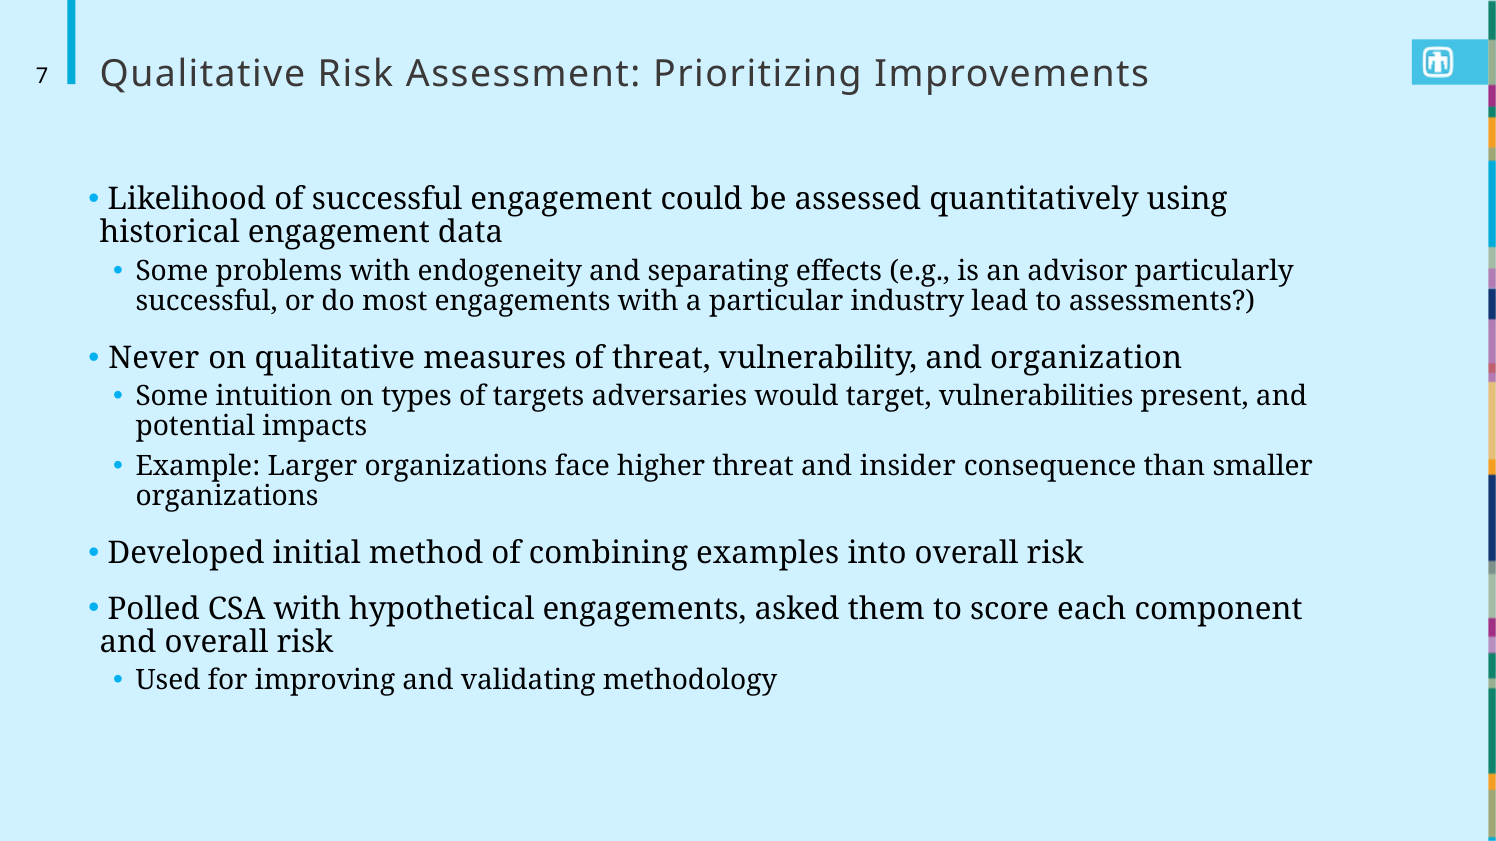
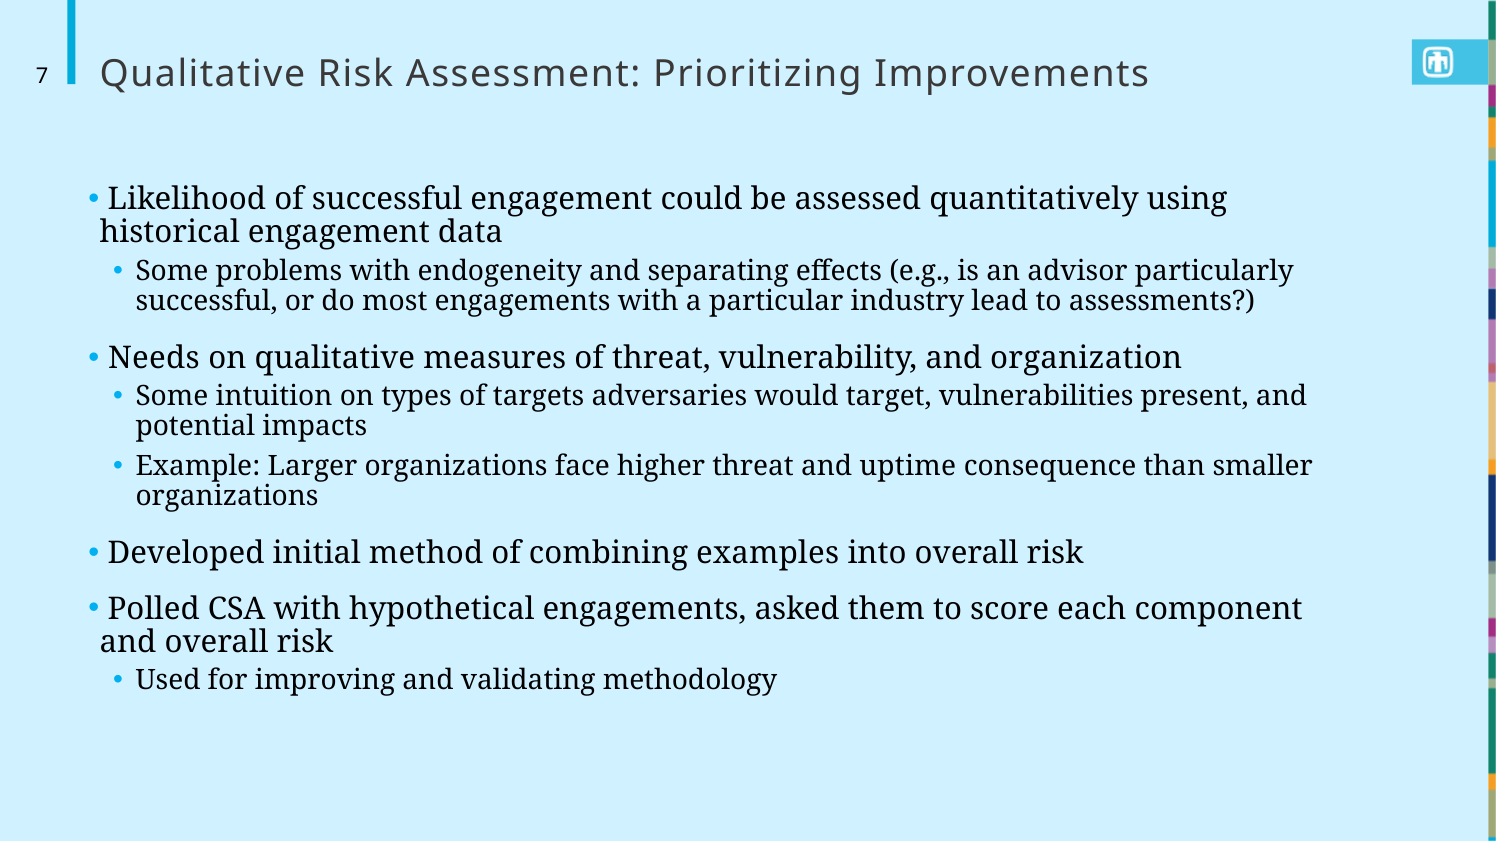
Never: Never -> Needs
insider: insider -> uptime
